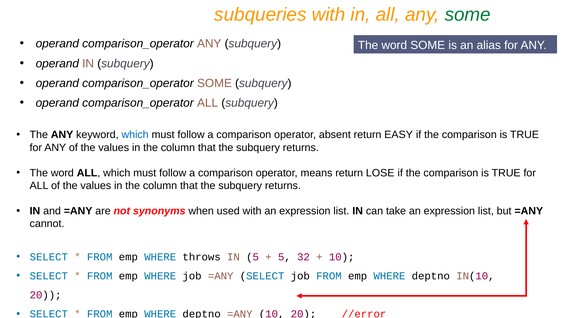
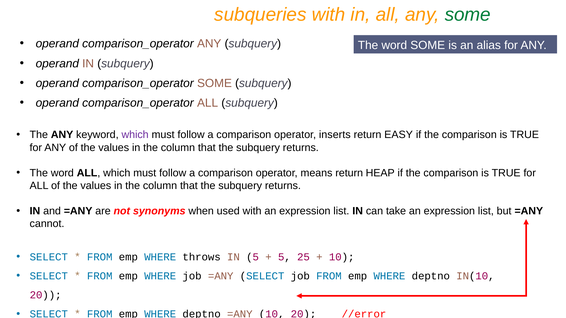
which at (135, 135) colour: blue -> purple
absent: absent -> inserts
LOSE: LOSE -> HEAP
32: 32 -> 25
